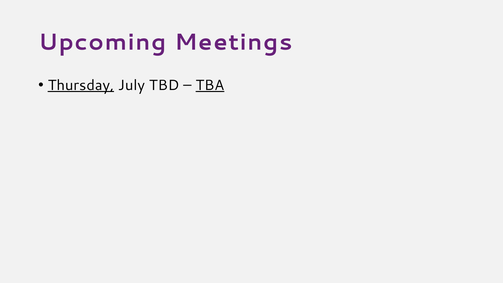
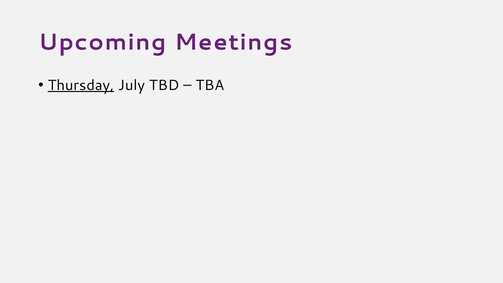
TBA underline: present -> none
